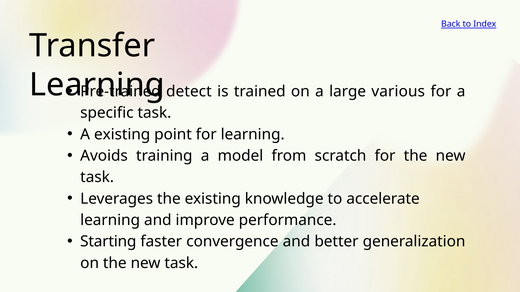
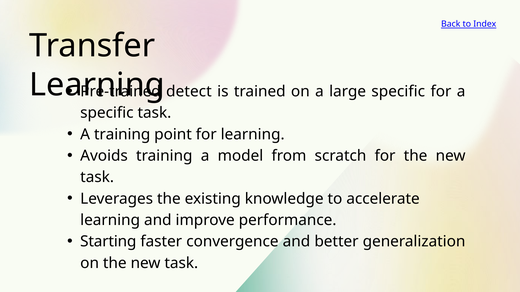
large various: various -> specific
A existing: existing -> training
